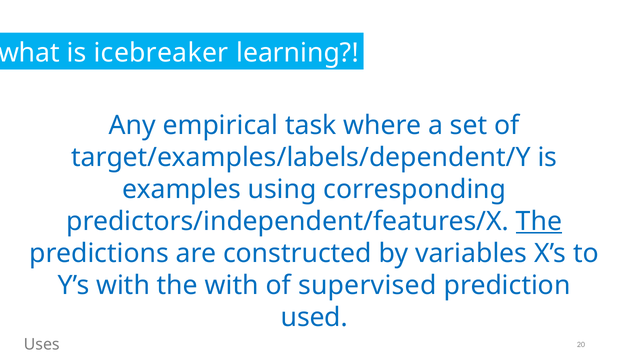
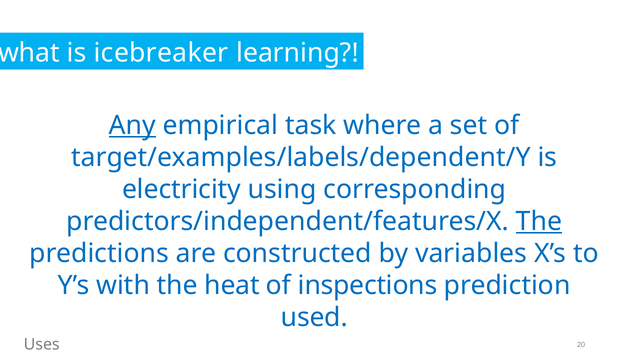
Any underline: none -> present
examples: examples -> electricity
the with: with -> heat
supervised: supervised -> inspections
